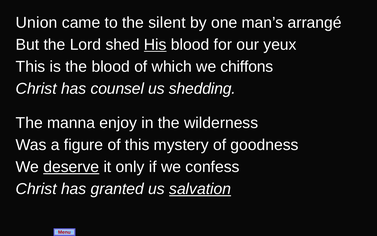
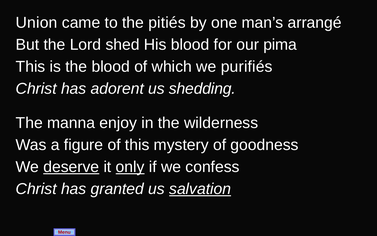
silent: silent -> pitiés
His underline: present -> none
yeux: yeux -> pima
chiffons: chiffons -> purifiés
counsel: counsel -> adorent
only underline: none -> present
